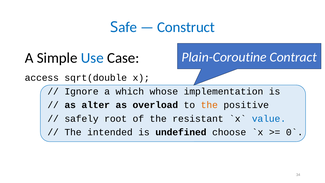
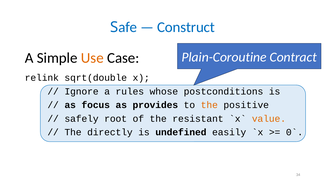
Use colour: blue -> orange
access: access -> relink
which: which -> rules
implementation: implementation -> postconditions
alter: alter -> focus
overload: overload -> provides
value colour: blue -> orange
intended: intended -> directly
choose: choose -> easily
